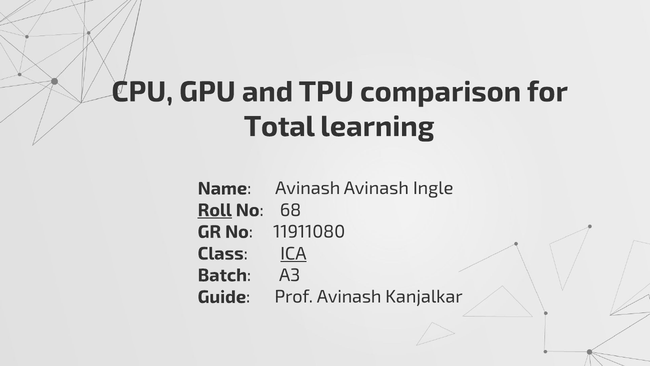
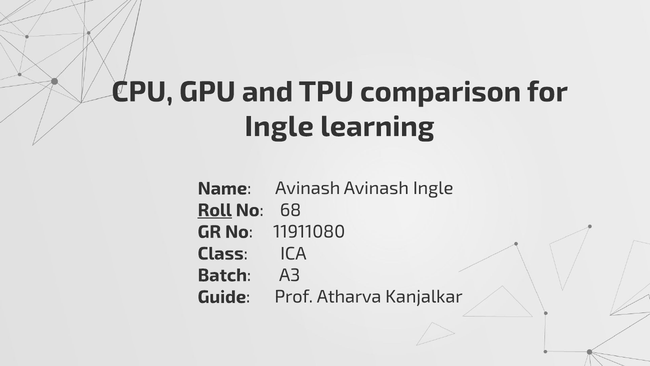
Total at (279, 126): Total -> Ingle
ICA underline: present -> none
Prof Avinash: Avinash -> Atharva
